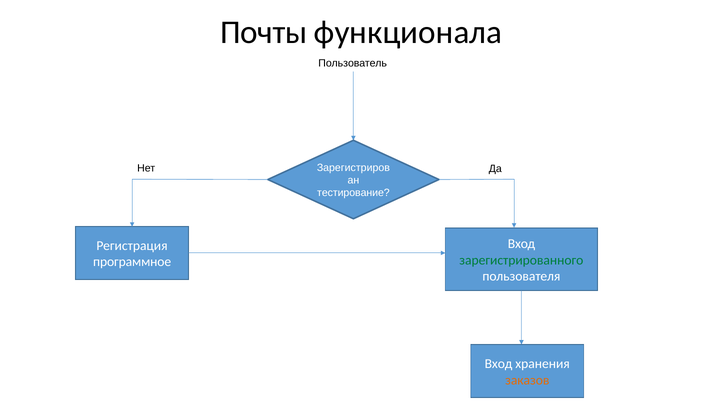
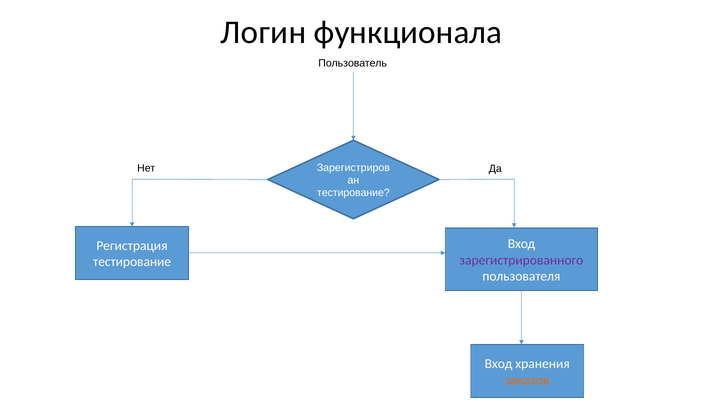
Почты: Почты -> Логин
зарегистрированного colour: green -> purple
программное at (132, 262): программное -> тестирование
